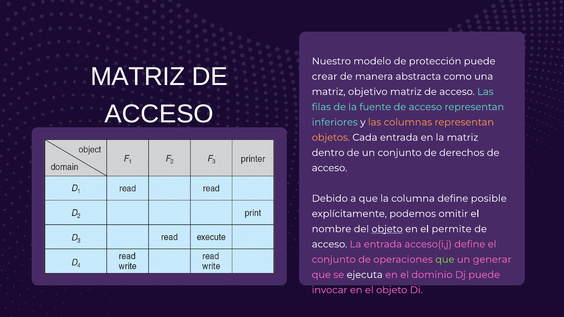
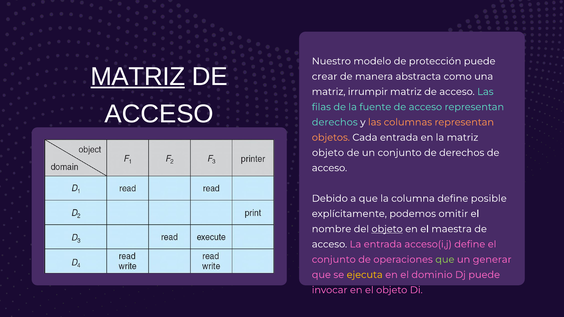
MATRIZ at (138, 77) underline: none -> present
objetivo: objetivo -> irrumpir
inferiores at (335, 122): inferiores -> derechos
dentro at (328, 153): dentro -> objeto
permite: permite -> maestra
ejecuta colour: white -> yellow
